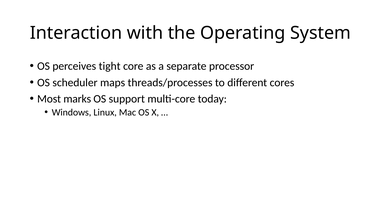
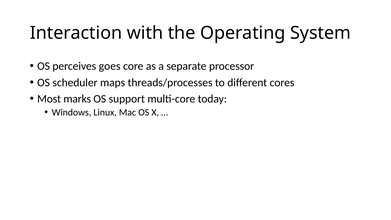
tight: tight -> goes
